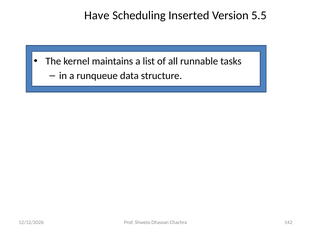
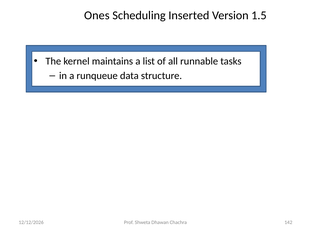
Have: Have -> Ones
5.5: 5.5 -> 1.5
